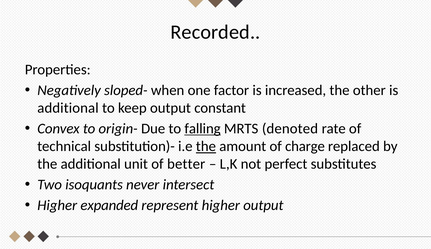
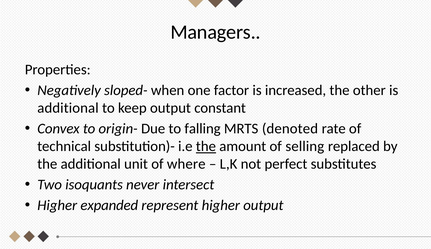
Recorded: Recorded -> Managers
falling underline: present -> none
charge: charge -> selling
better: better -> where
